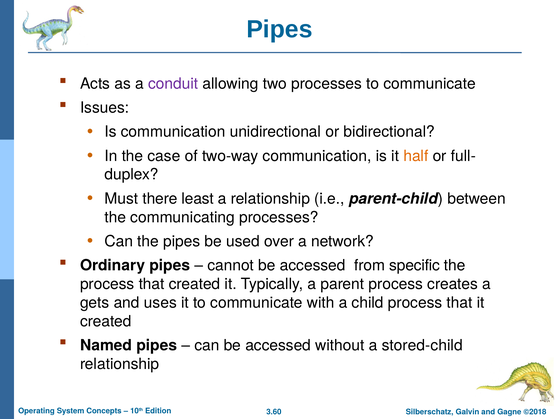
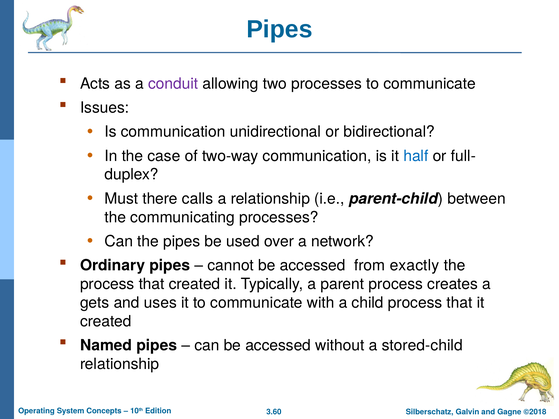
half colour: orange -> blue
least: least -> calls
specific: specific -> exactly
